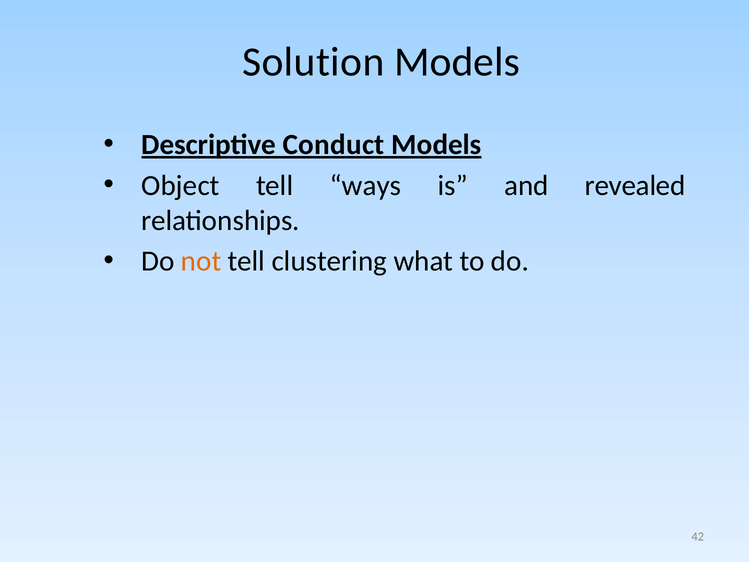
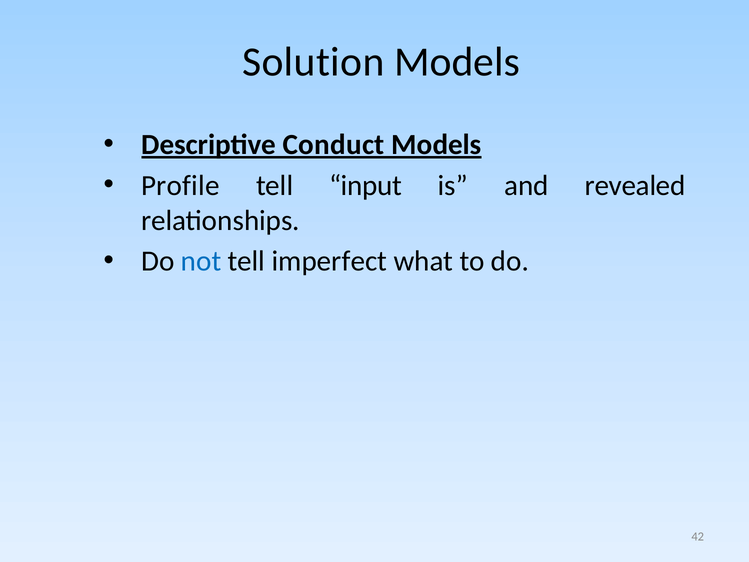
Object: Object -> Profile
ways: ways -> input
not colour: orange -> blue
clustering: clustering -> imperfect
